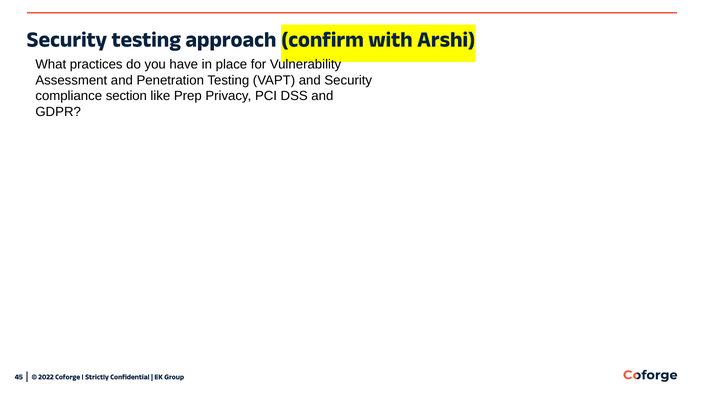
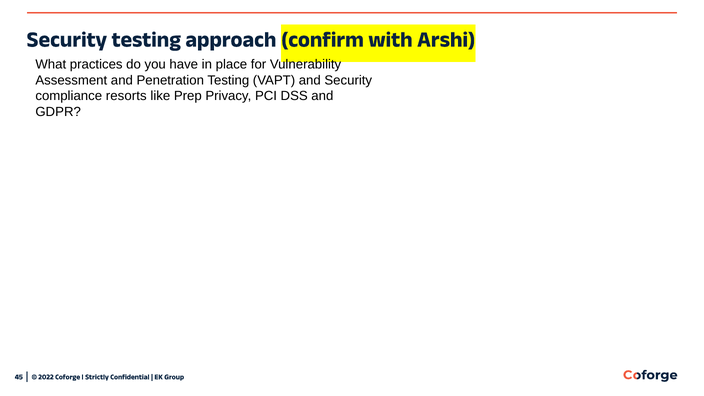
section: section -> resorts
